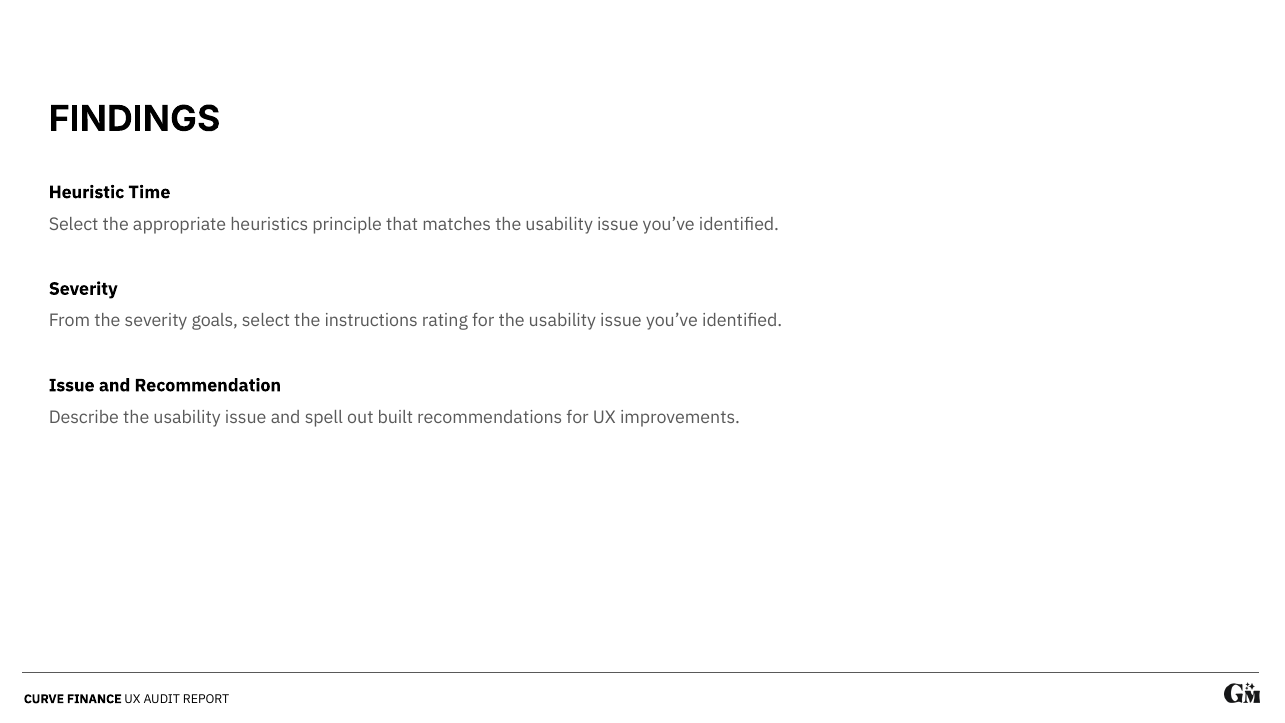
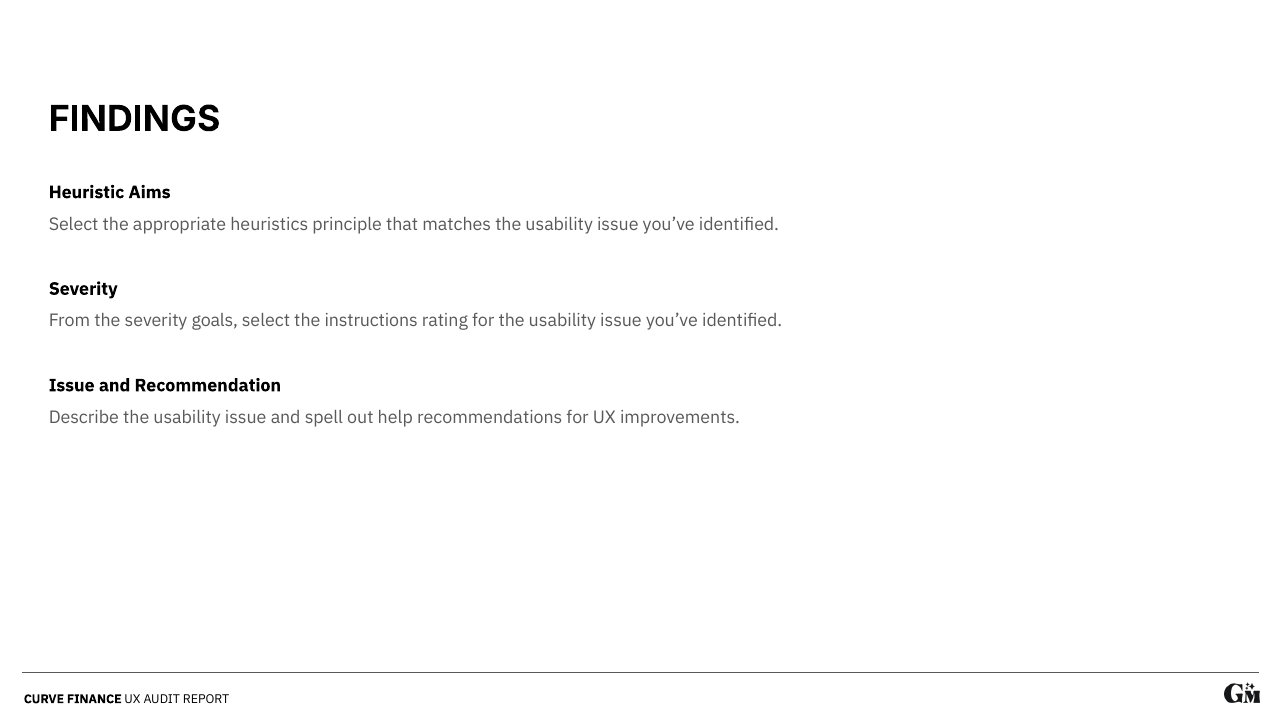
Time: Time -> Aims
built: built -> help
